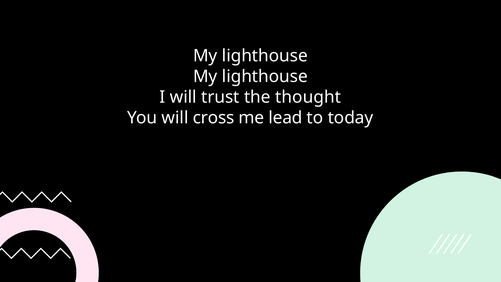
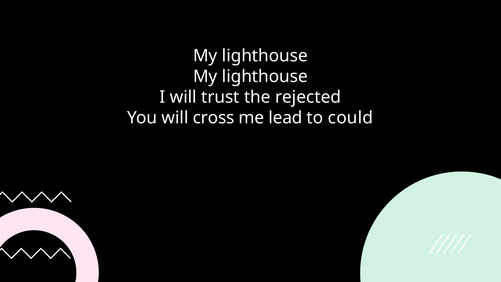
thought: thought -> rejected
today: today -> could
